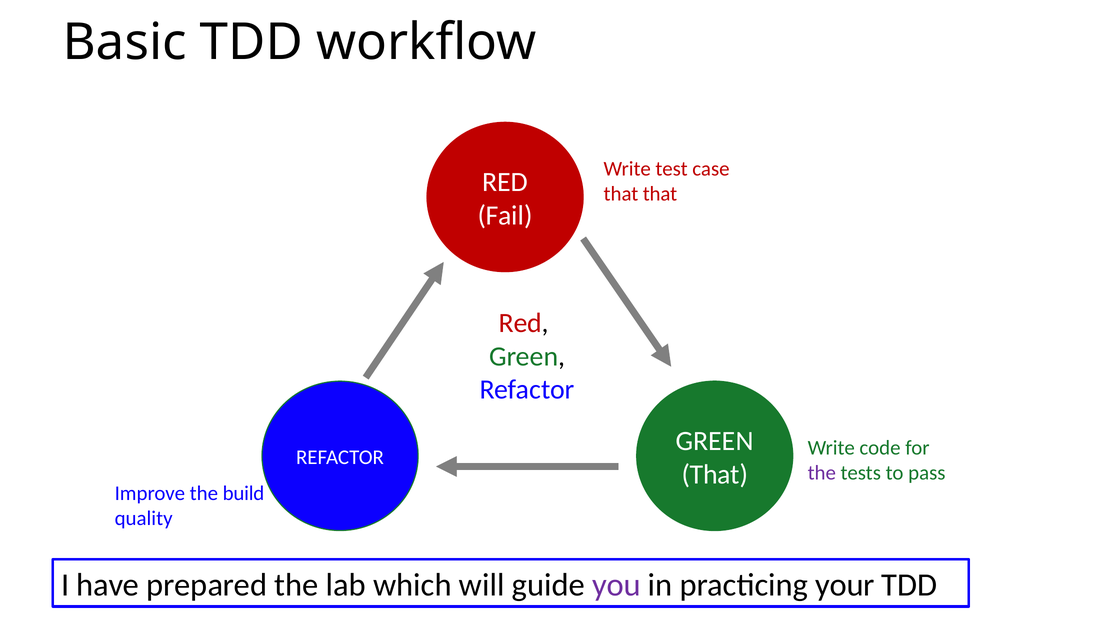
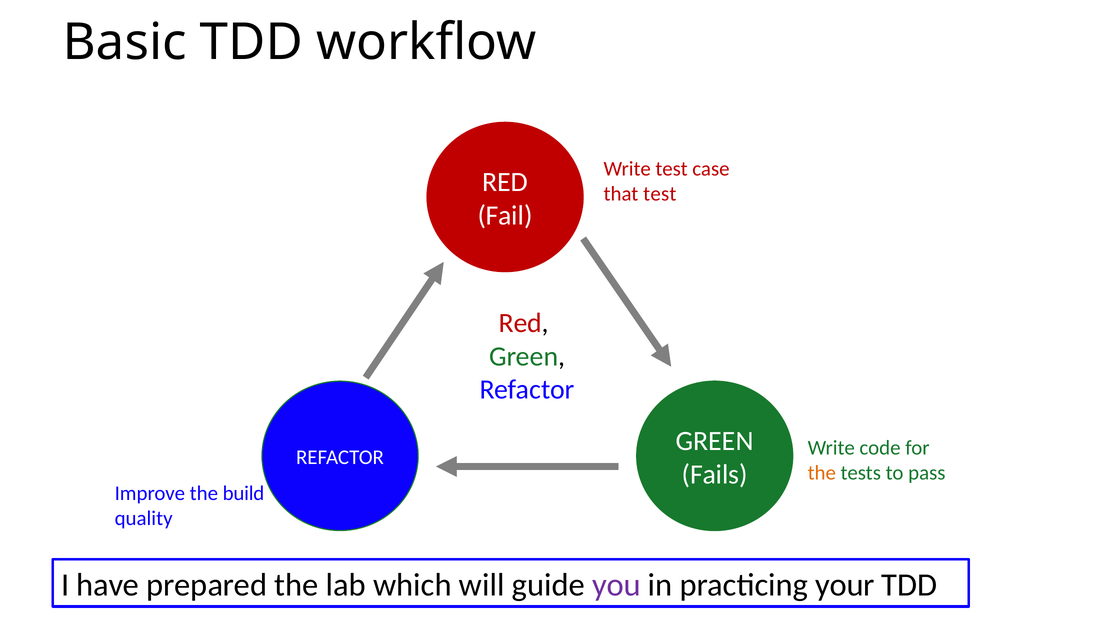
that that: that -> test
That at (715, 475): That -> Fails
the at (822, 473) colour: purple -> orange
